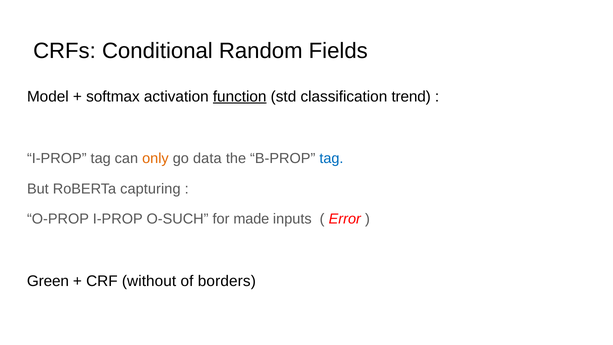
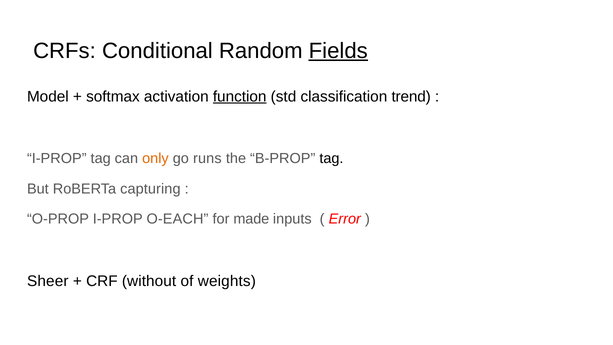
Fields underline: none -> present
data: data -> runs
tag at (331, 158) colour: blue -> black
O-SUCH: O-SUCH -> O-EACH
Green: Green -> Sheer
borders: borders -> weights
